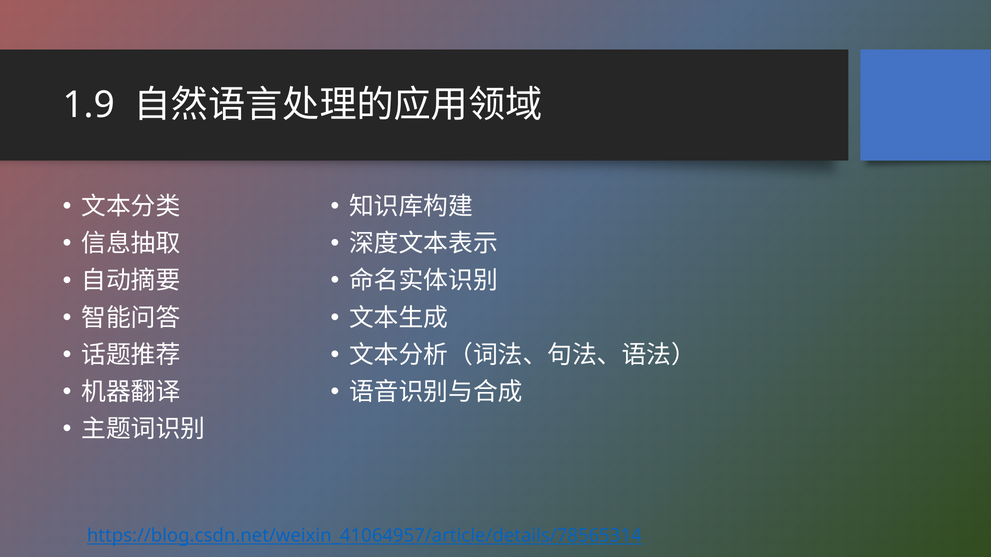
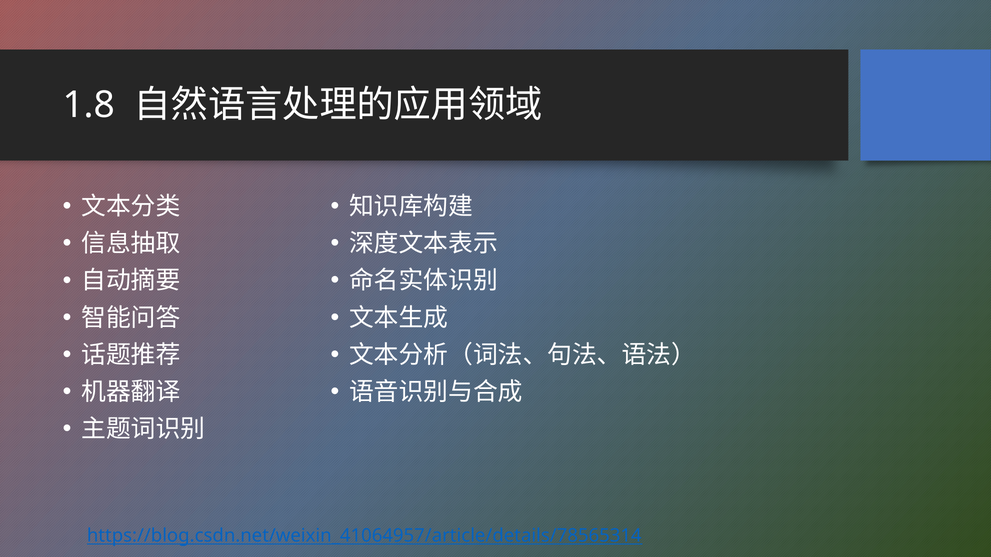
1.9: 1.9 -> 1.8
